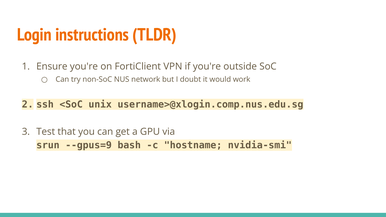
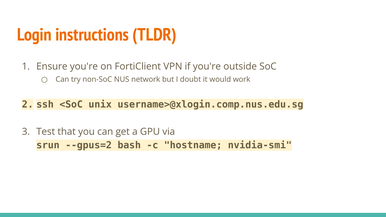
--gpus=9: --gpus=9 -> --gpus=2
